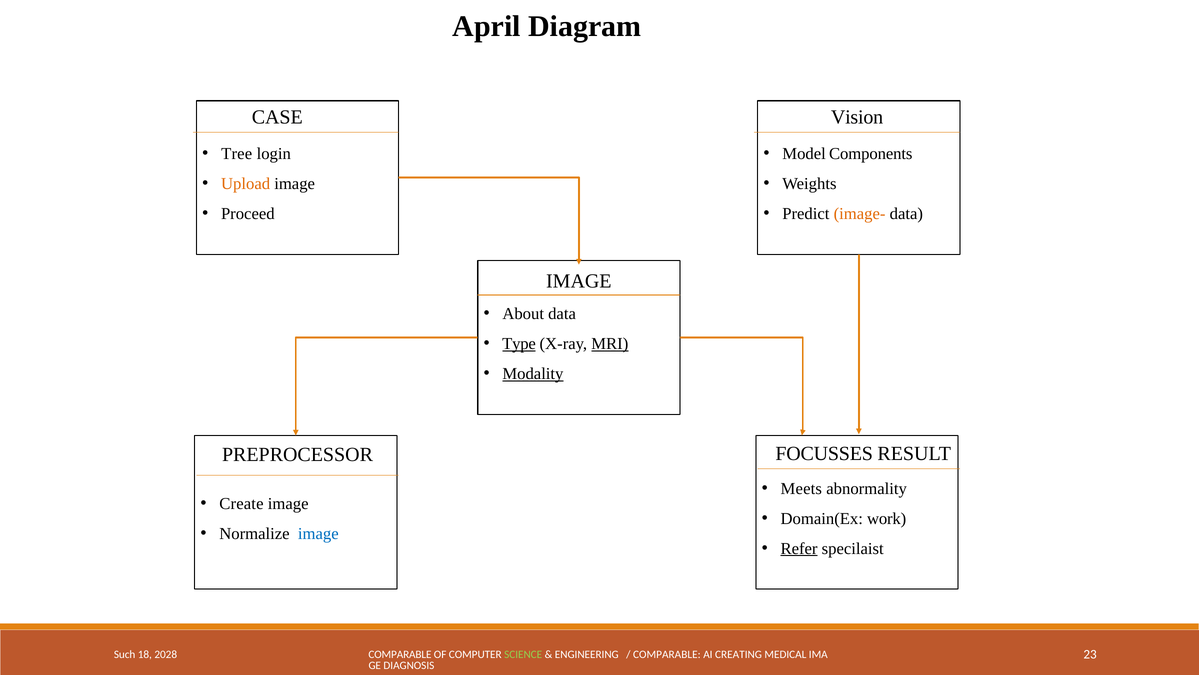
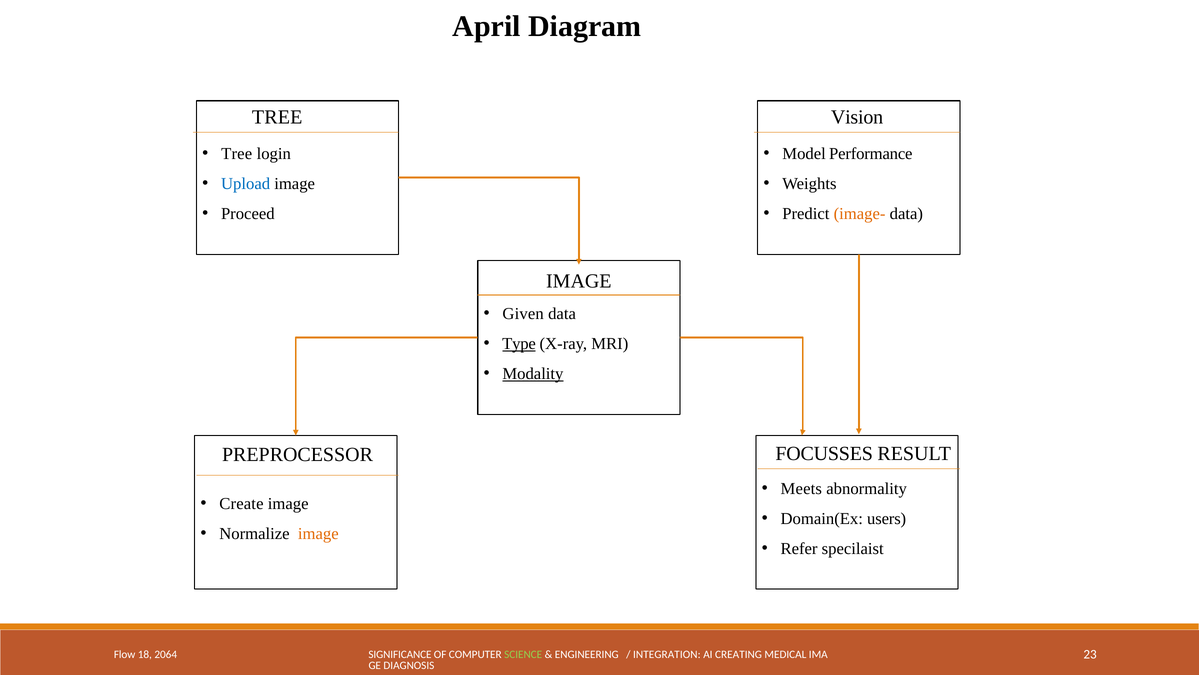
CASE at (277, 117): CASE -> TREE
Components: Components -> Performance
Upload colour: orange -> blue
About: About -> Given
MRI underline: present -> none
work: work -> users
image at (318, 533) colour: blue -> orange
Refer underline: present -> none
COMPARABLE at (400, 654): COMPARABLE -> SIGNIFICANCE
COMPARABLE at (667, 654): COMPARABLE -> INTEGRATION
Such: Such -> Flow
2028: 2028 -> 2064
